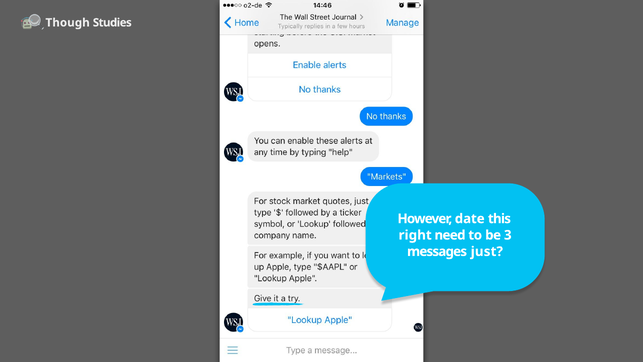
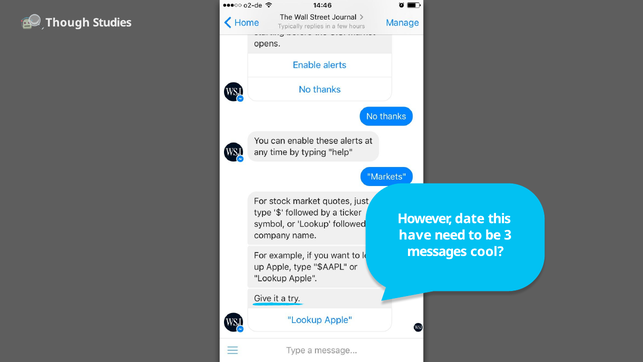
right: right -> have
just: just -> cool
